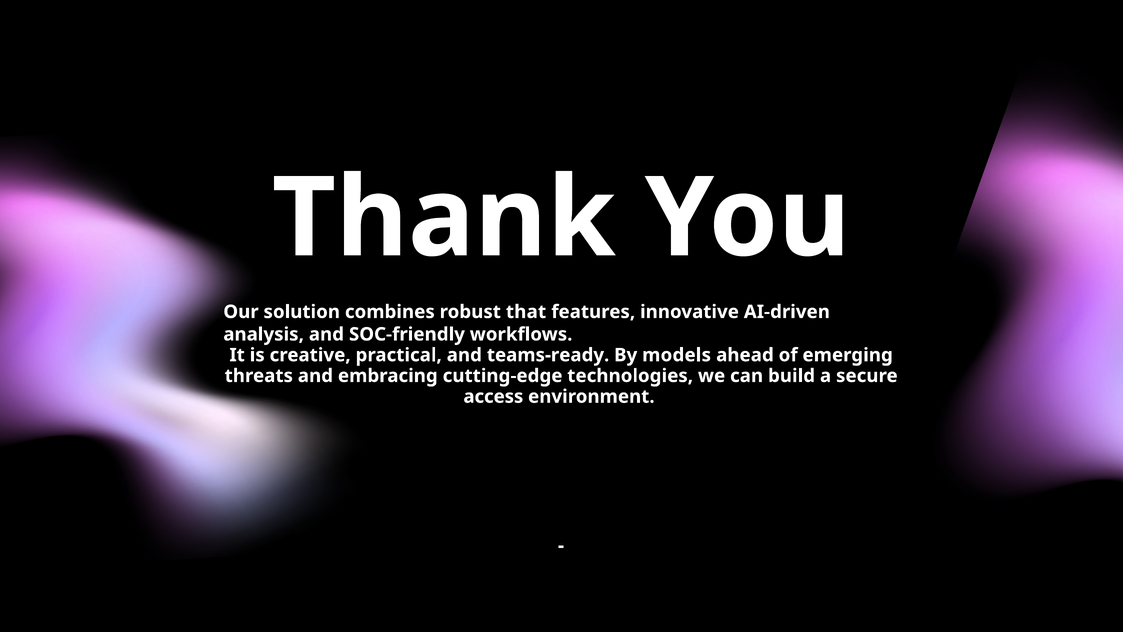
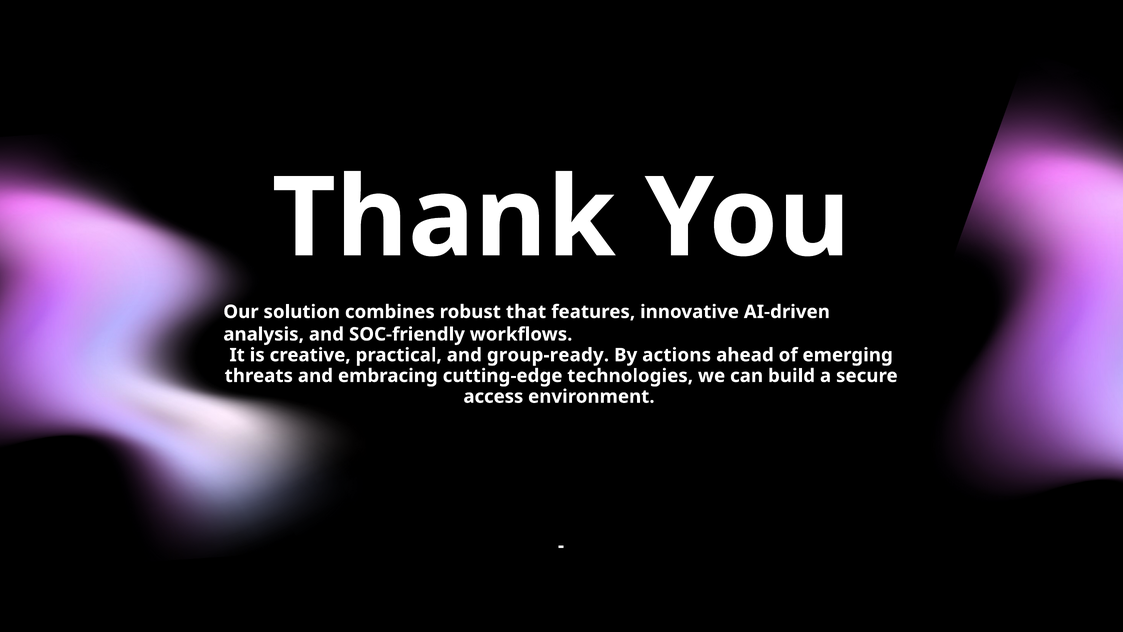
teams-ready: teams-ready -> group-ready
models: models -> actions
